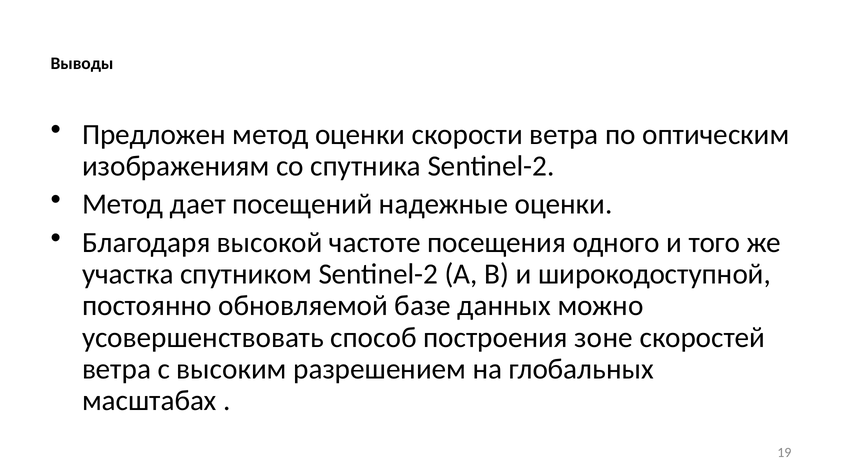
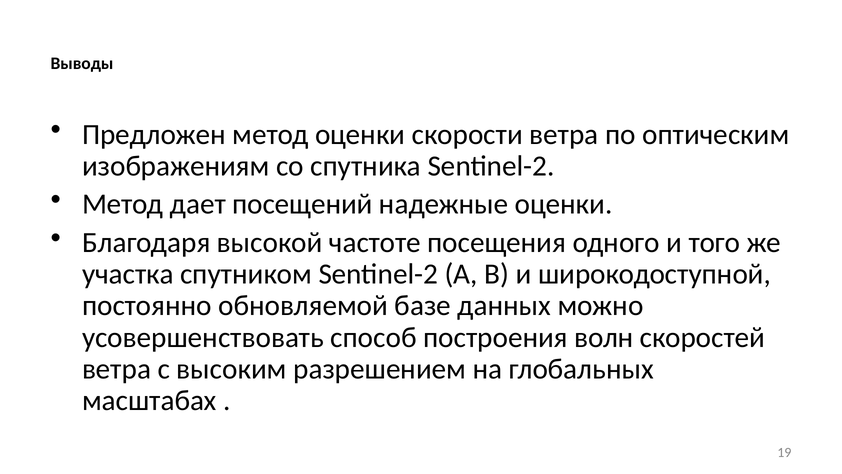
зоне: зоне -> волн
